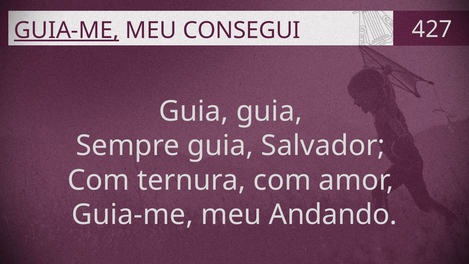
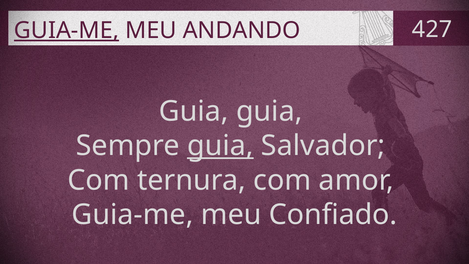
CONSEGUI: CONSEGUI -> ANDANDO
guia at (220, 146) underline: none -> present
Andando: Andando -> Confiado
